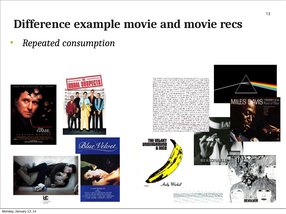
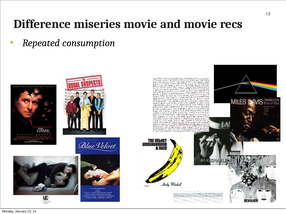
example: example -> miseries
